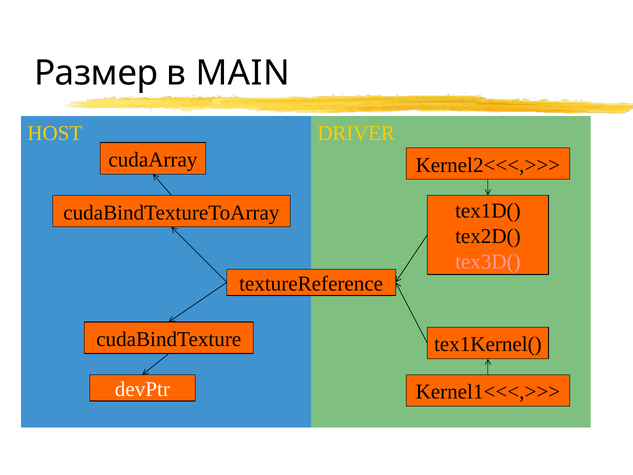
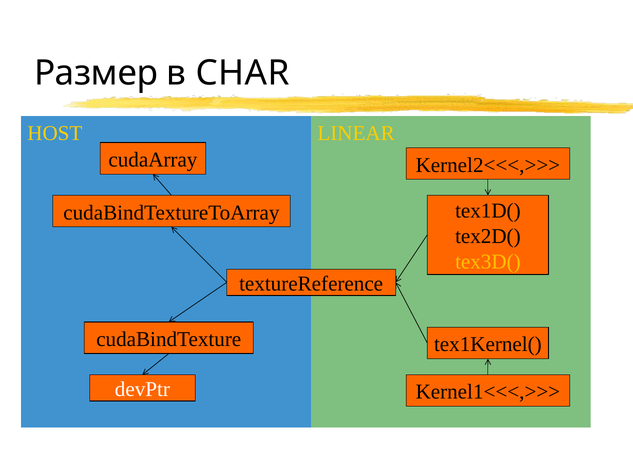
MAIN: MAIN -> CHAR
DRIVER: DRIVER -> LINEAR
tex3D( colour: pink -> yellow
